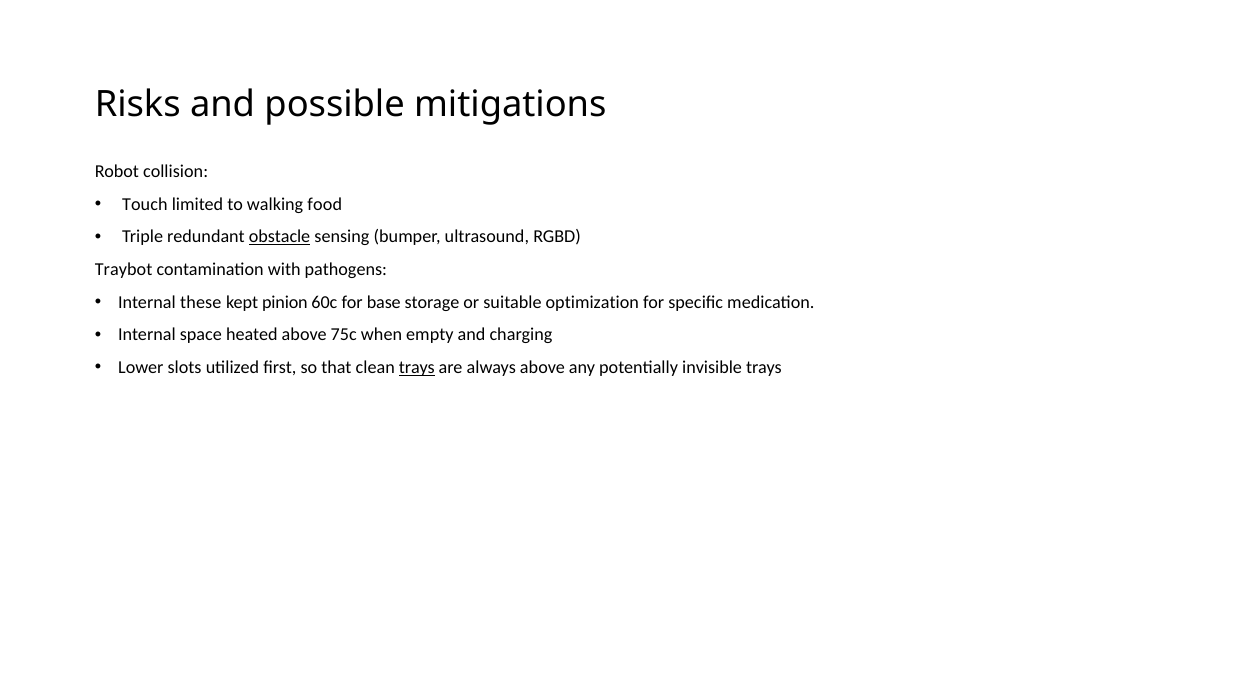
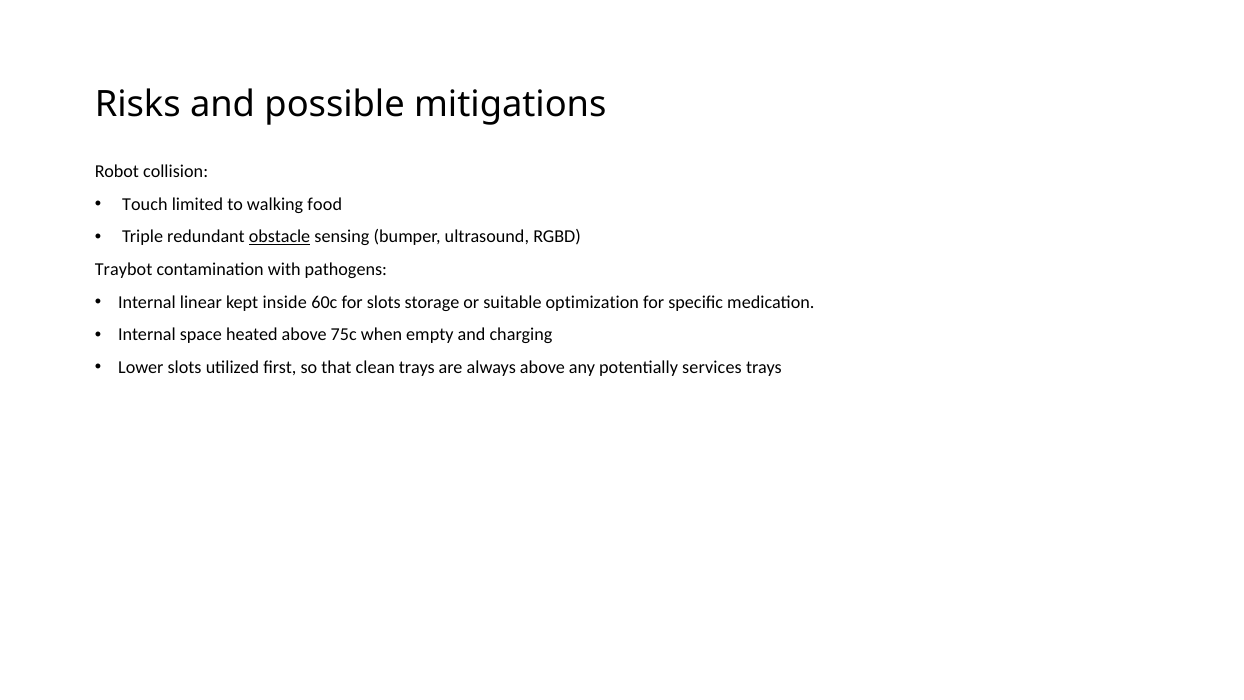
these: these -> linear
pinion: pinion -> inside
for base: base -> slots
trays at (417, 367) underline: present -> none
invisible: invisible -> services
